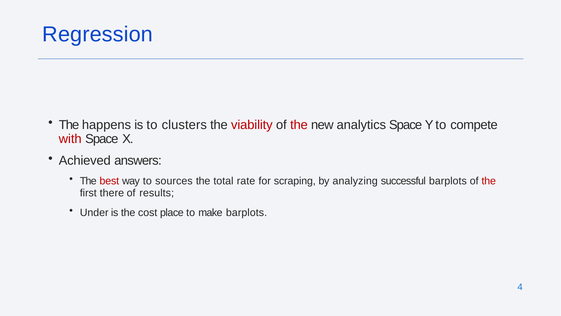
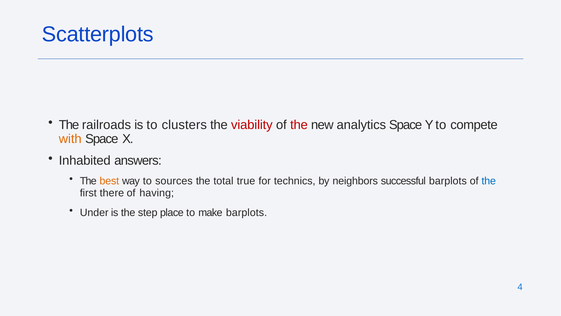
Regression: Regression -> Scatterplots
happens: happens -> railroads
with colour: red -> orange
Achieved: Achieved -> Inhabited
best colour: red -> orange
rate: rate -> true
scraping: scraping -> technics
analyzing: analyzing -> neighbors
the at (489, 181) colour: red -> blue
results: results -> having
cost: cost -> step
